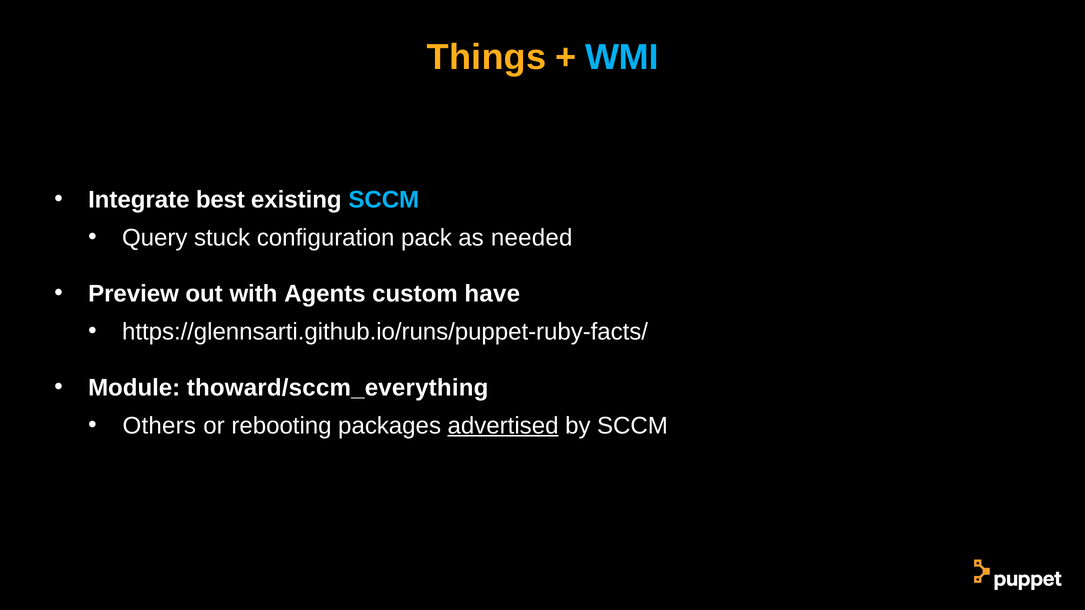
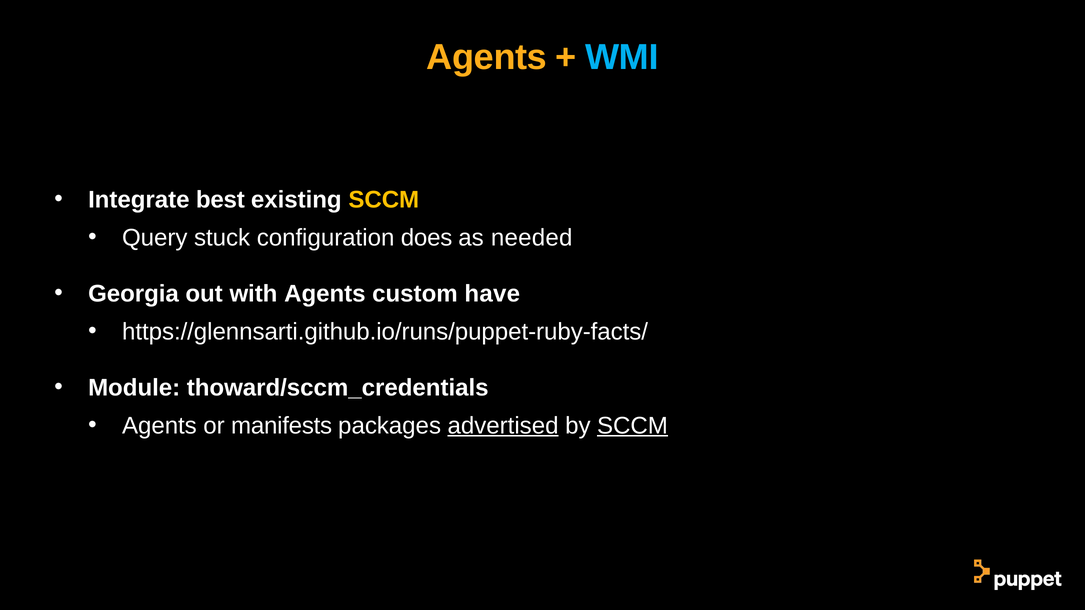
Things at (486, 57): Things -> Agents
SCCM at (384, 200) colour: light blue -> yellow
pack: pack -> does
Preview: Preview -> Georgia
thoward/sccm_everything: thoward/sccm_everything -> thoward/sccm_credentials
Others at (159, 426): Others -> Agents
rebooting: rebooting -> manifests
SCCM at (633, 426) underline: none -> present
